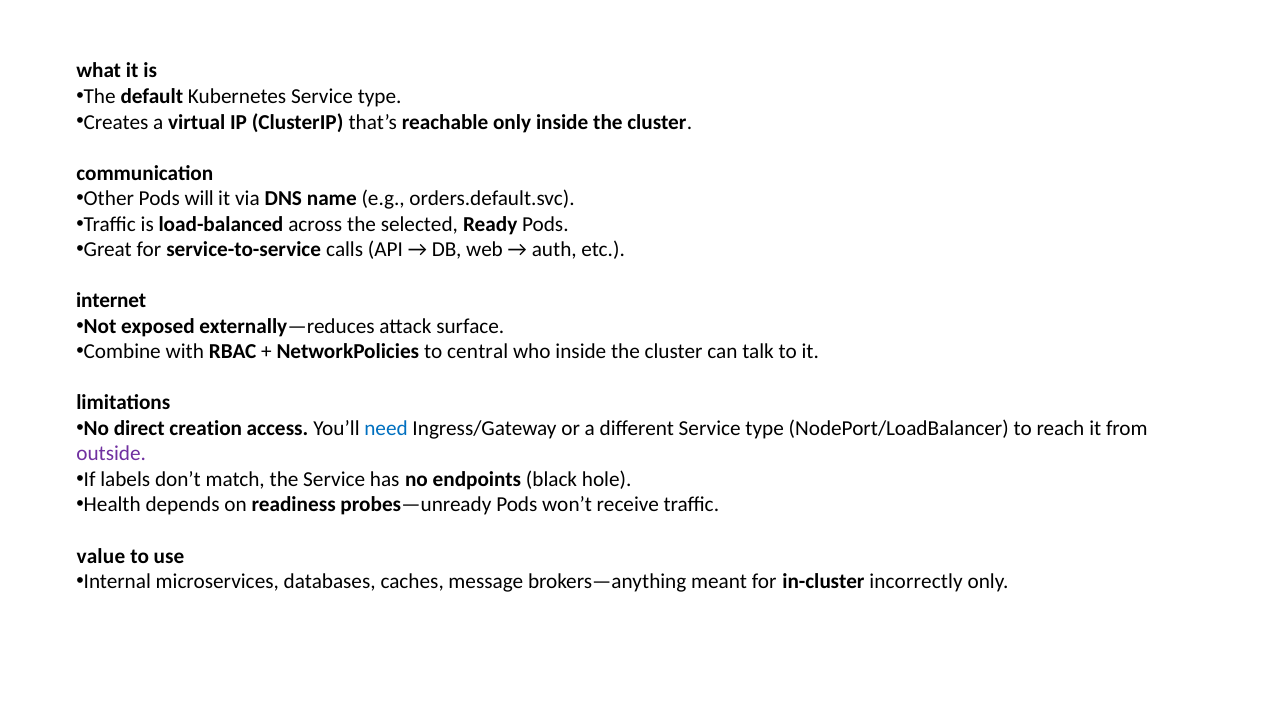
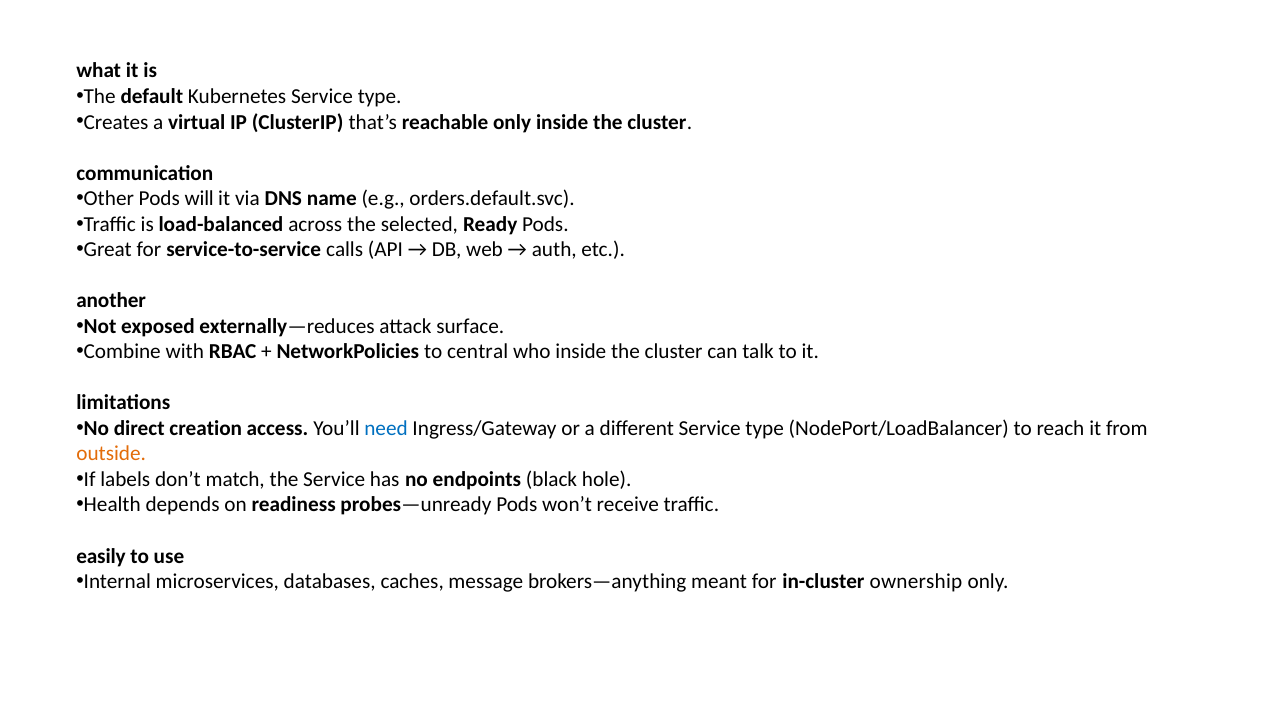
internet: internet -> another
outside colour: purple -> orange
value: value -> easily
incorrectly: incorrectly -> ownership
